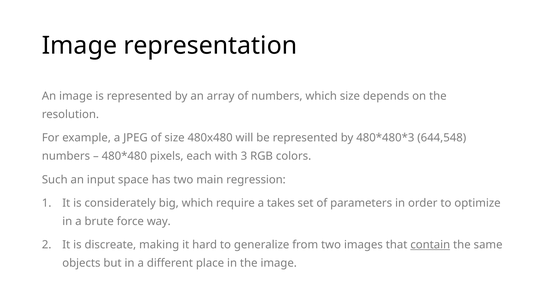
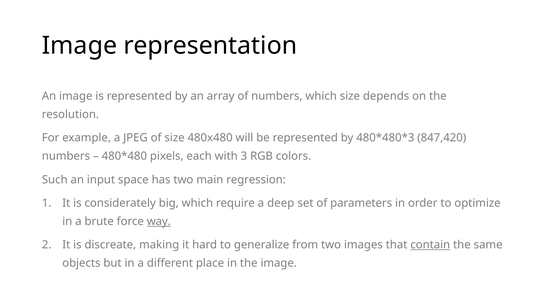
644,548: 644,548 -> 847,420
takes: takes -> deep
way underline: none -> present
